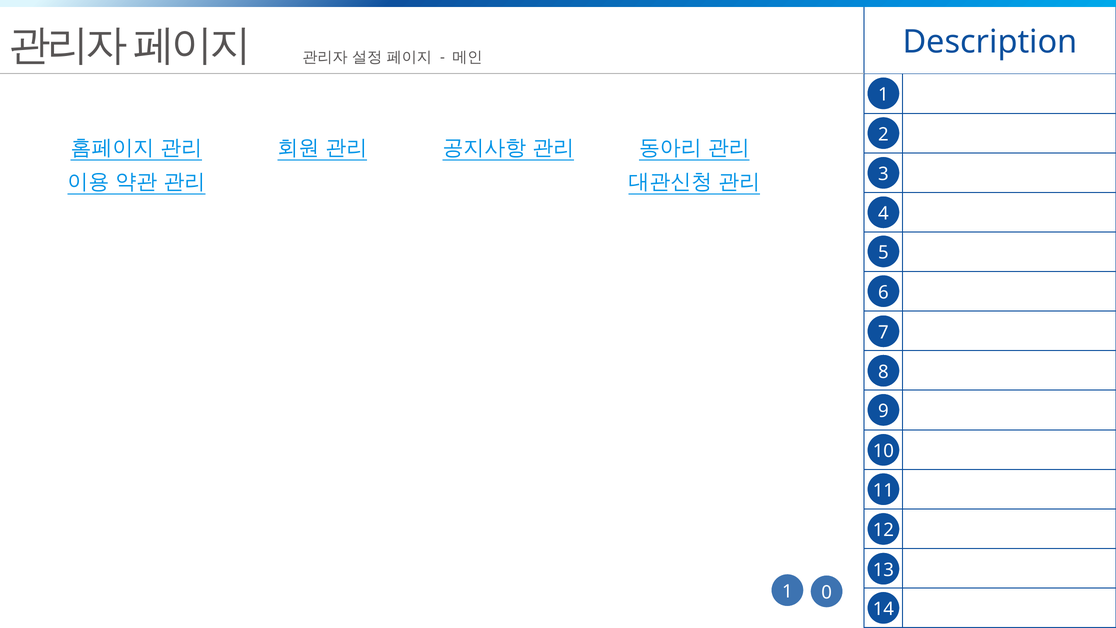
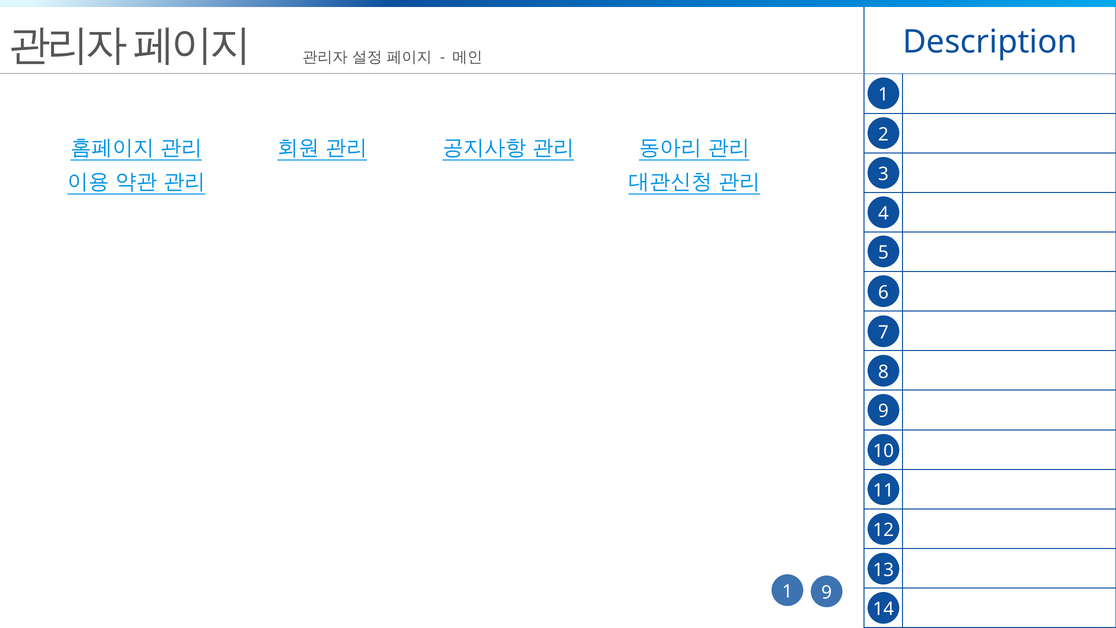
1 0: 0 -> 9
